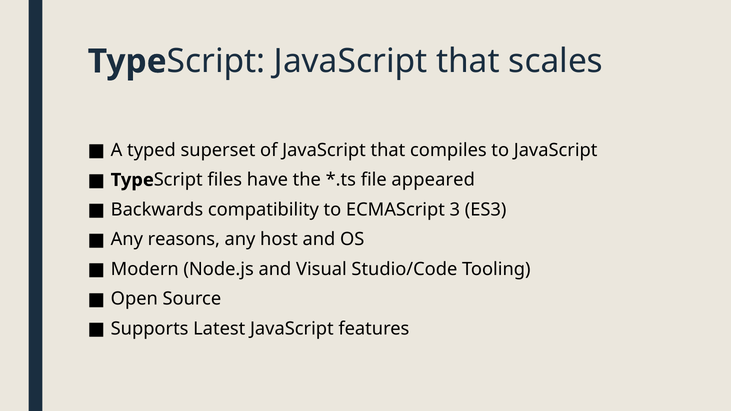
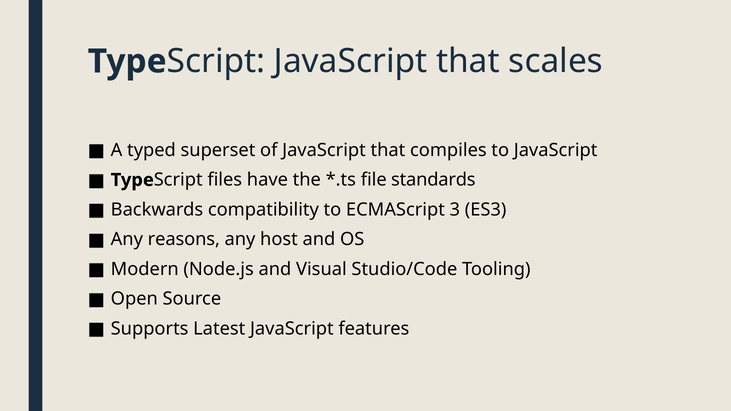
appeared: appeared -> standards
